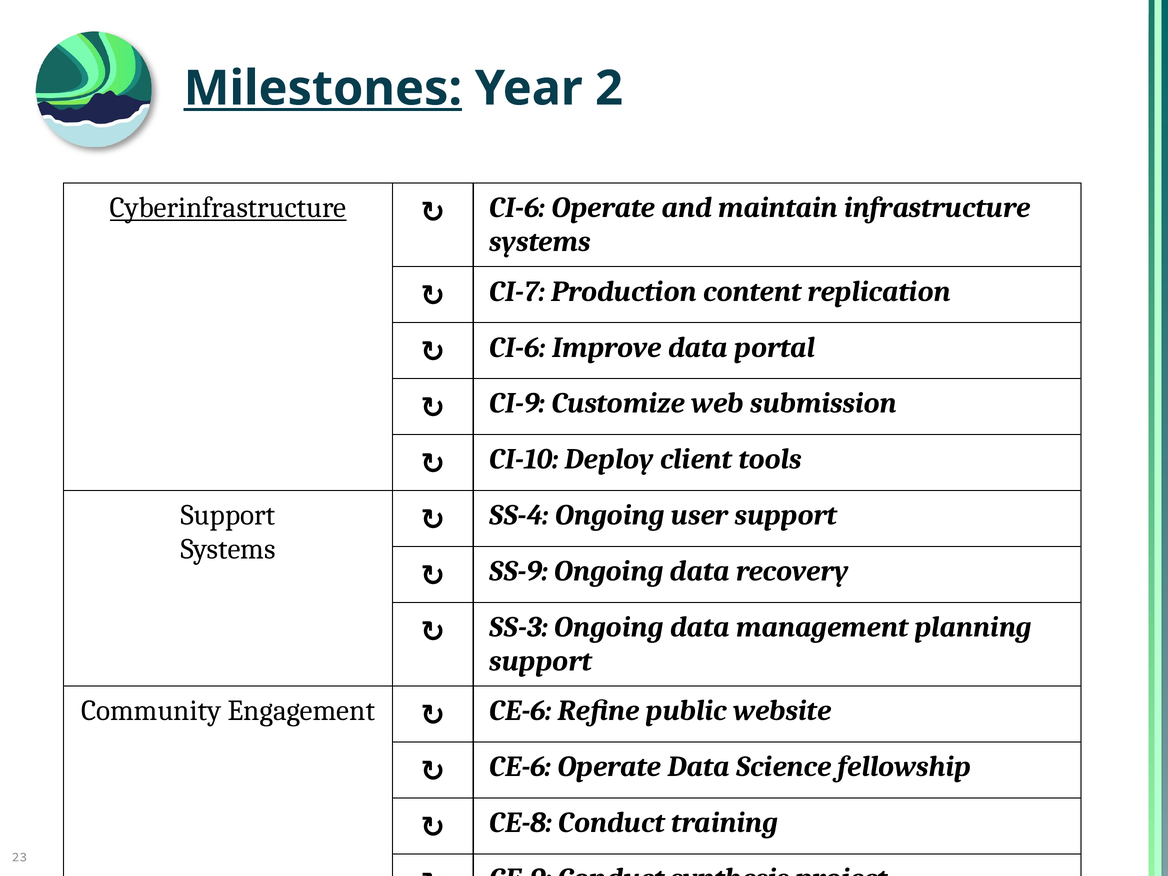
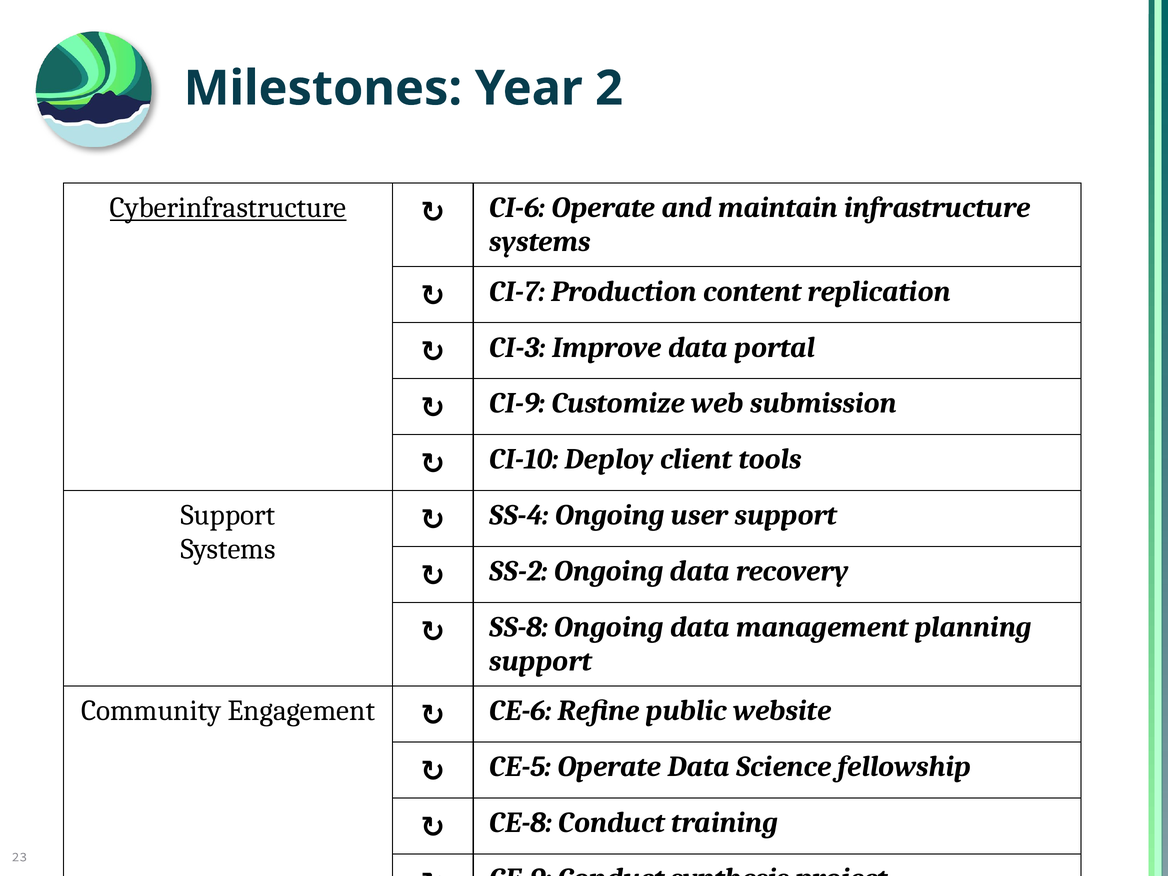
Milestones underline: present -> none
CI-6 at (518, 347): CI-6 -> CI-3
SS-9: SS-9 -> SS-2
SS-3: SS-3 -> SS-8
CE-6 at (520, 767): CE-6 -> CE-5
